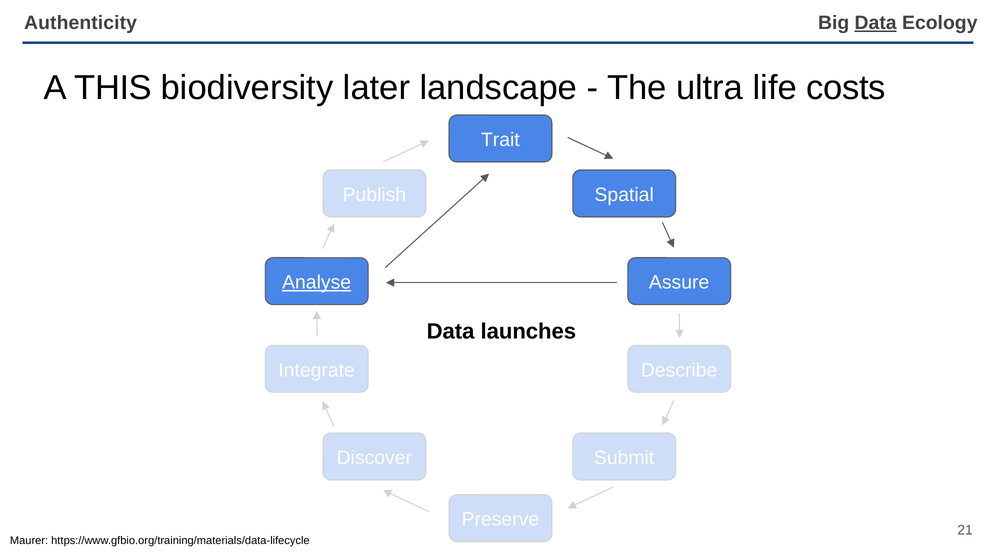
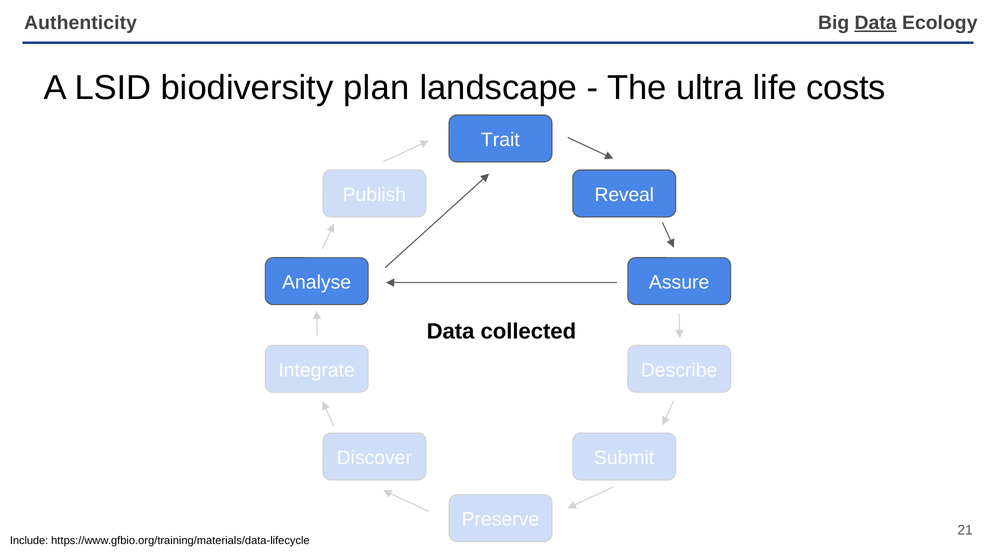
THIS: THIS -> LSID
later: later -> plan
Spatial: Spatial -> Reveal
Analyse underline: present -> none
launches: launches -> collected
Maurer: Maurer -> Include
